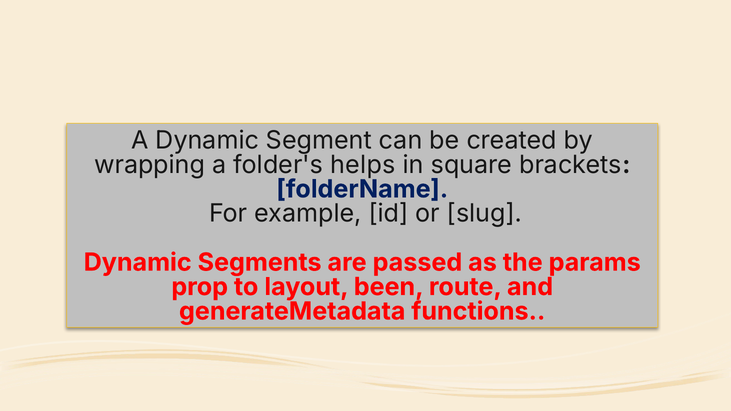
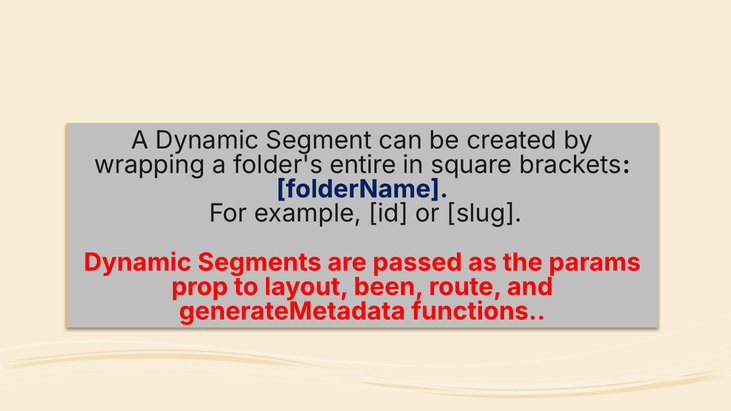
helps: helps -> entire
